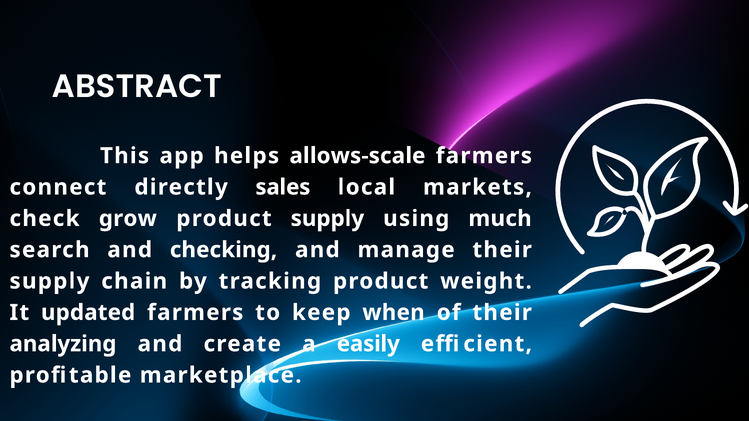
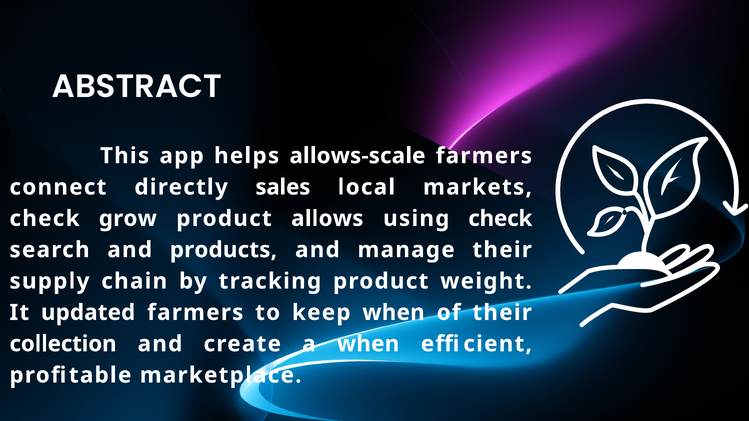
product supply: supply -> allows
using much: much -> check
checking: checking -> products
analyzing: analyzing -> collection
a easily: easily -> when
